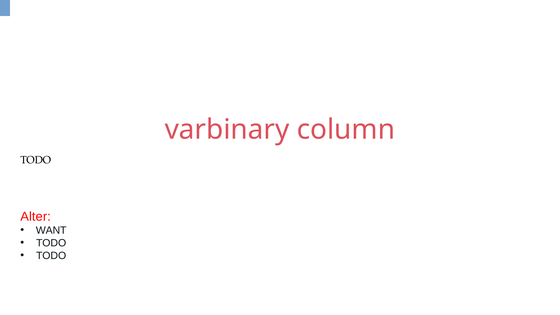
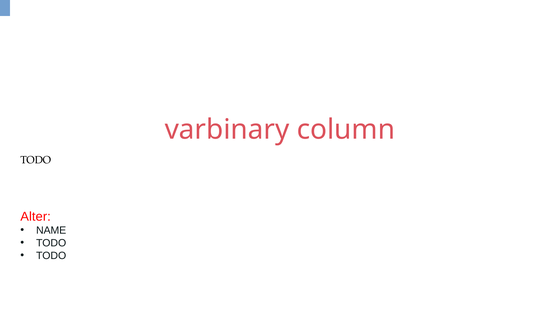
WANT: WANT -> NAME
